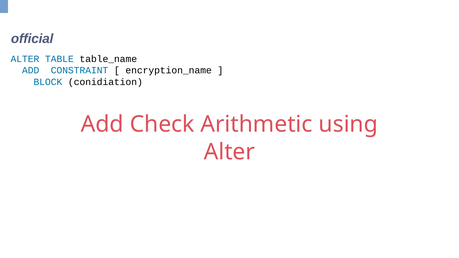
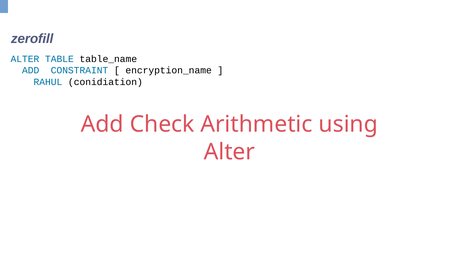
official: official -> zerofill
BLOCK: BLOCK -> RAHUL
